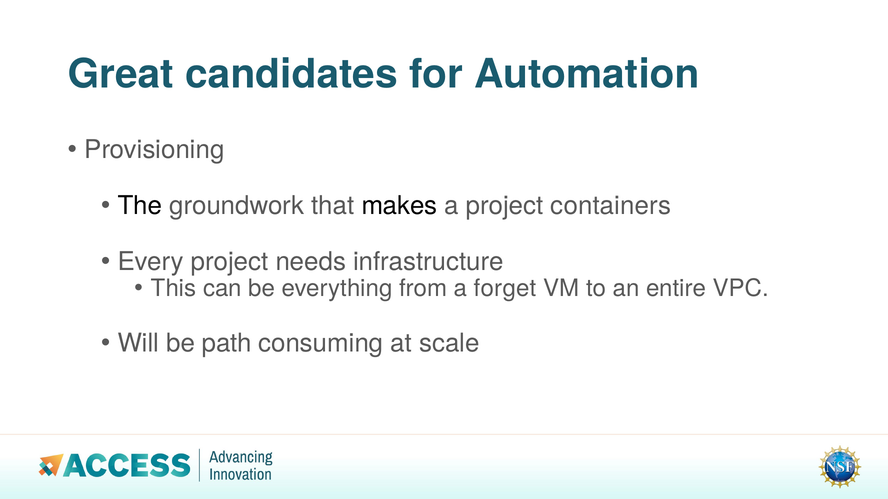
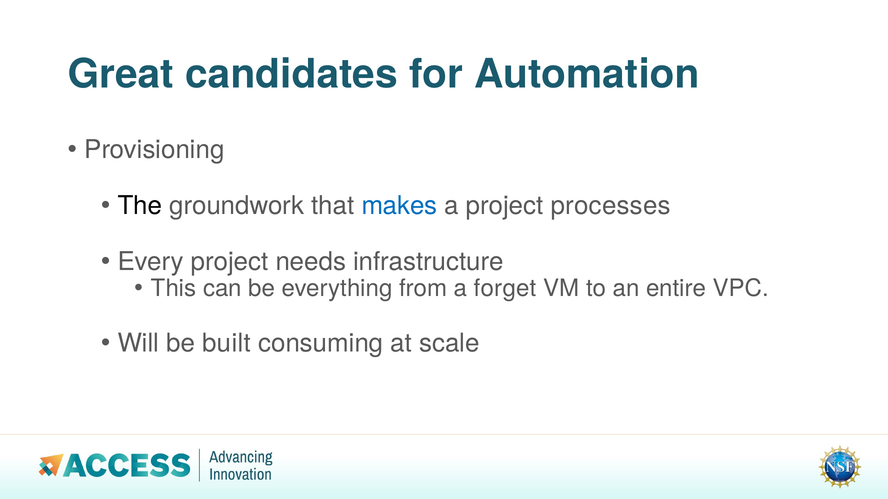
makes colour: black -> blue
containers: containers -> processes
path: path -> built
